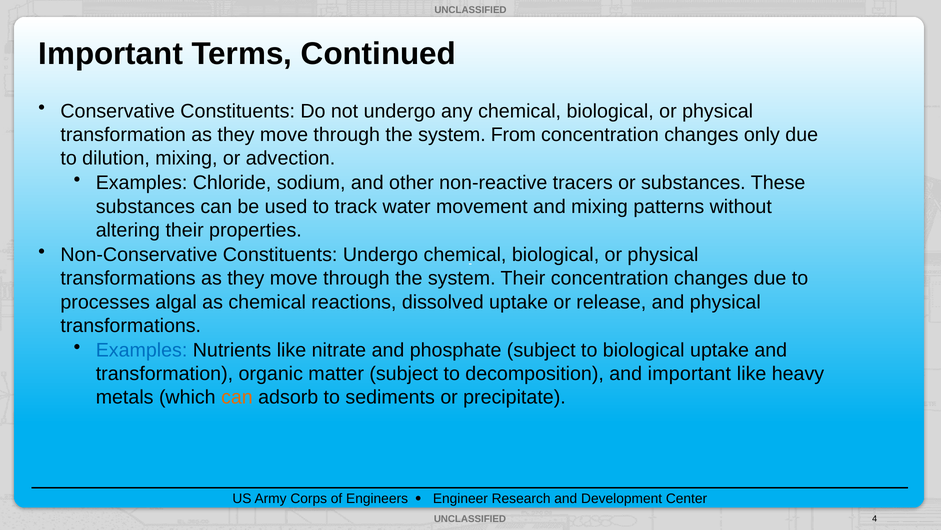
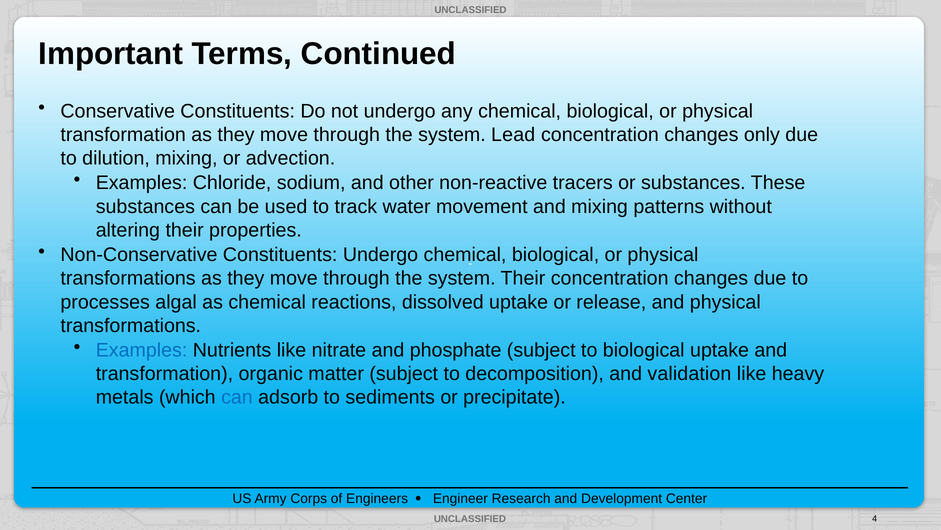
From: From -> Lead
and important: important -> validation
can at (237, 397) colour: orange -> blue
